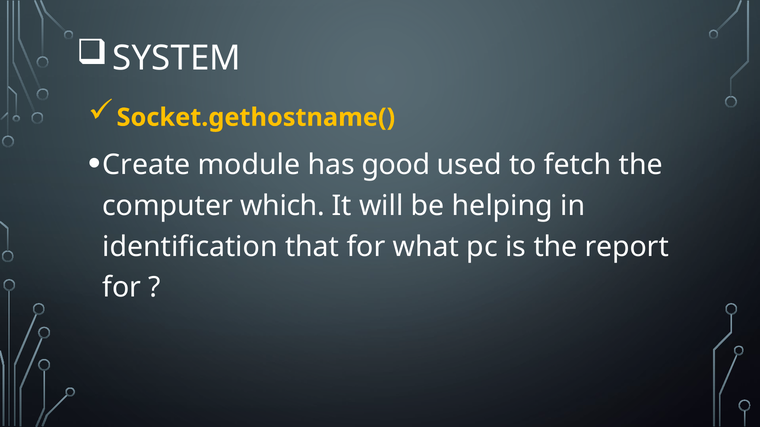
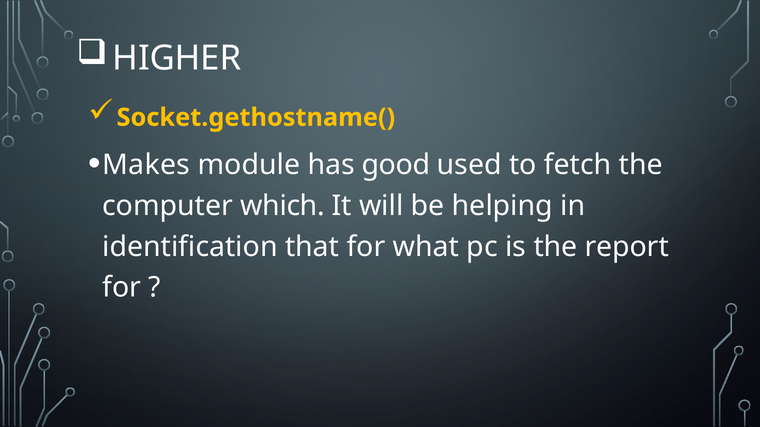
SYSTEM: SYSTEM -> HIGHER
Create: Create -> Makes
